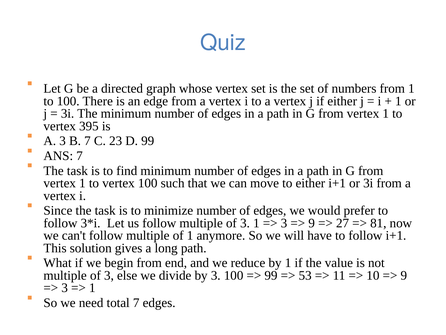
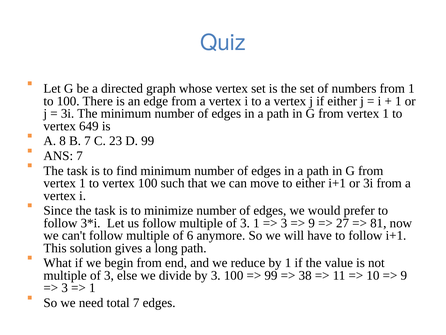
395: 395 -> 649
A 3: 3 -> 8
of 1: 1 -> 6
53: 53 -> 38
